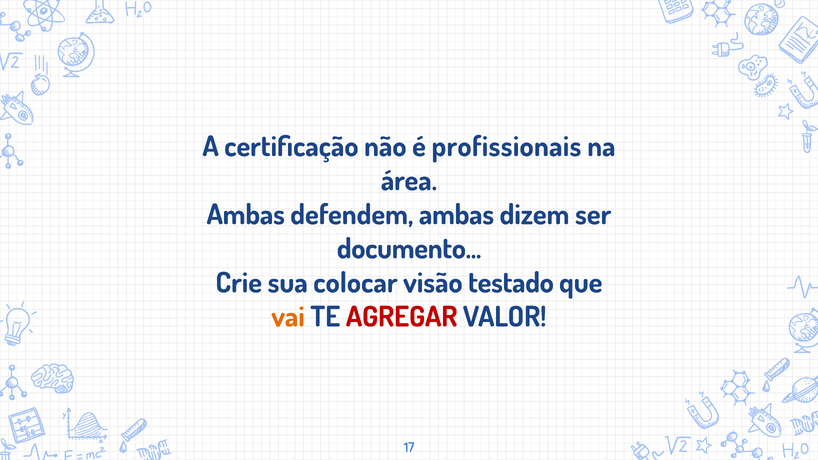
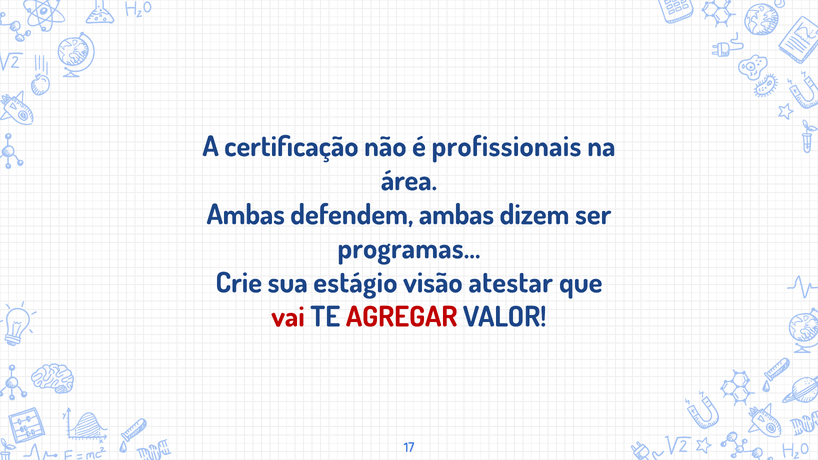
documento: documento -> programas
colocar: colocar -> estágio
testado: testado -> atestar
vai colour: orange -> red
